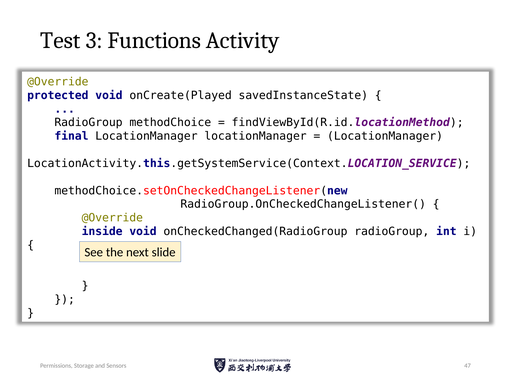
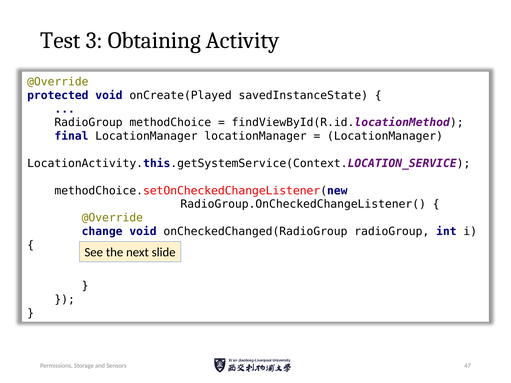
Functions: Functions -> Obtaining
inside: inside -> change
